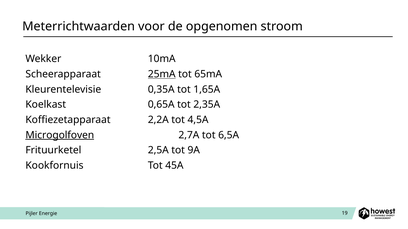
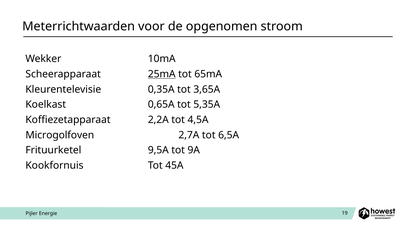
1,65A: 1,65A -> 3,65A
2,35A: 2,35A -> 5,35A
Microgolfoven underline: present -> none
2,5A: 2,5A -> 9,5A
